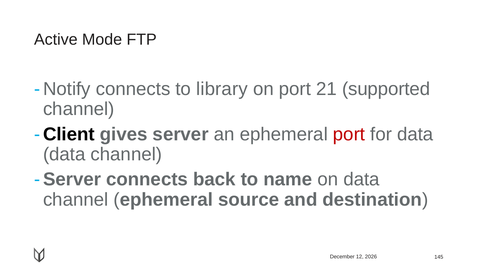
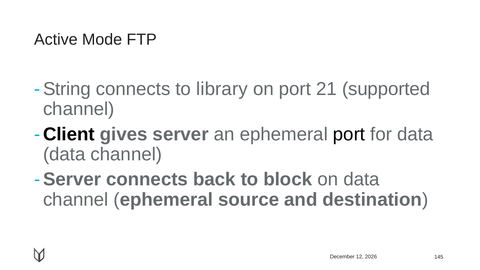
Notify: Notify -> String
port at (349, 134) colour: red -> black
name: name -> block
